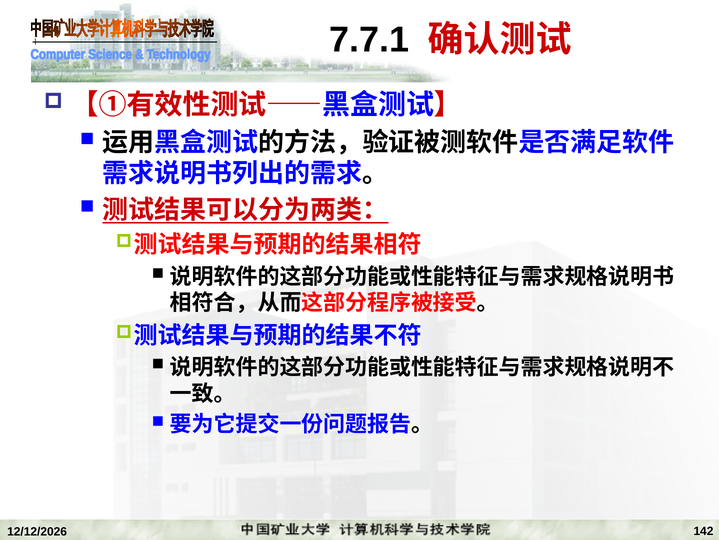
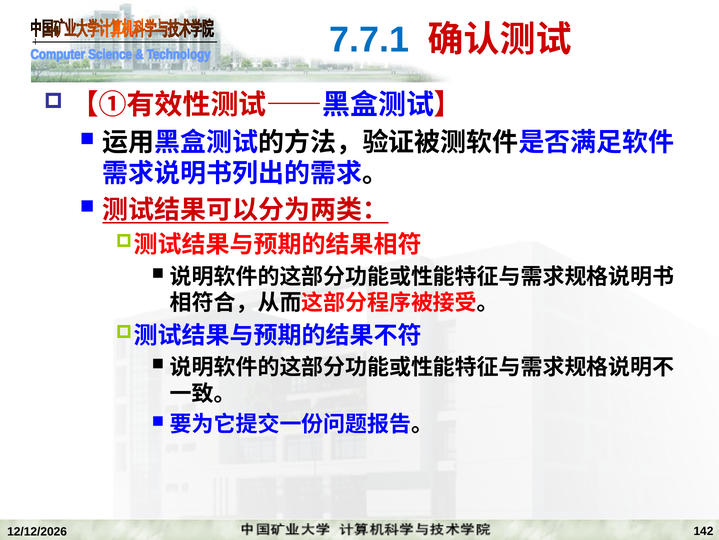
7.7.1 colour: black -> blue
